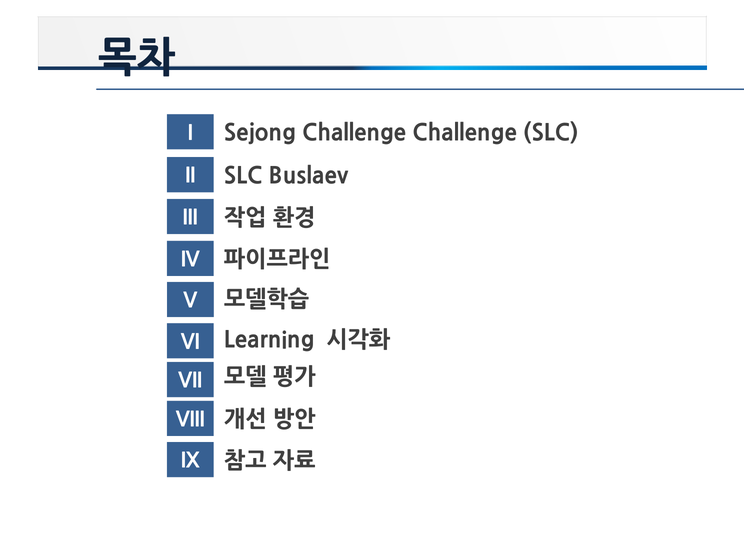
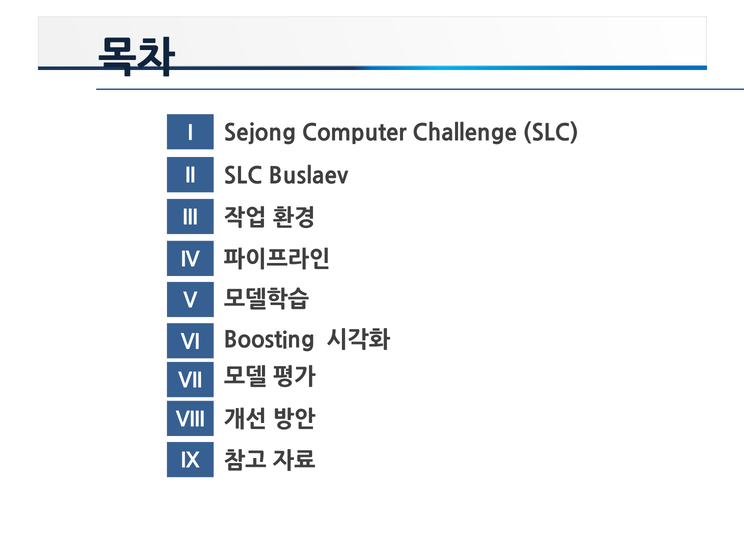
Sejong Challenge: Challenge -> Computer
Learning: Learning -> Boosting
